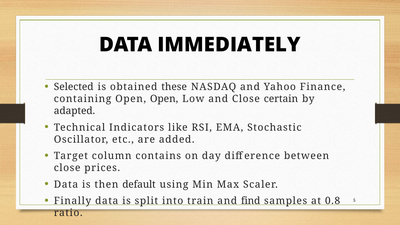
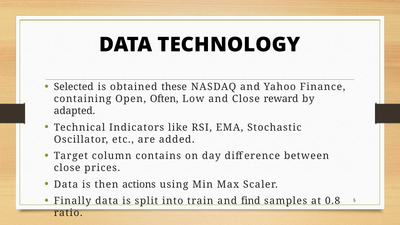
IMMEDIATELY: IMMEDIATELY -> TECHNOLOGY
Open Open: Open -> Often
certain: certain -> reward
default: default -> actions
